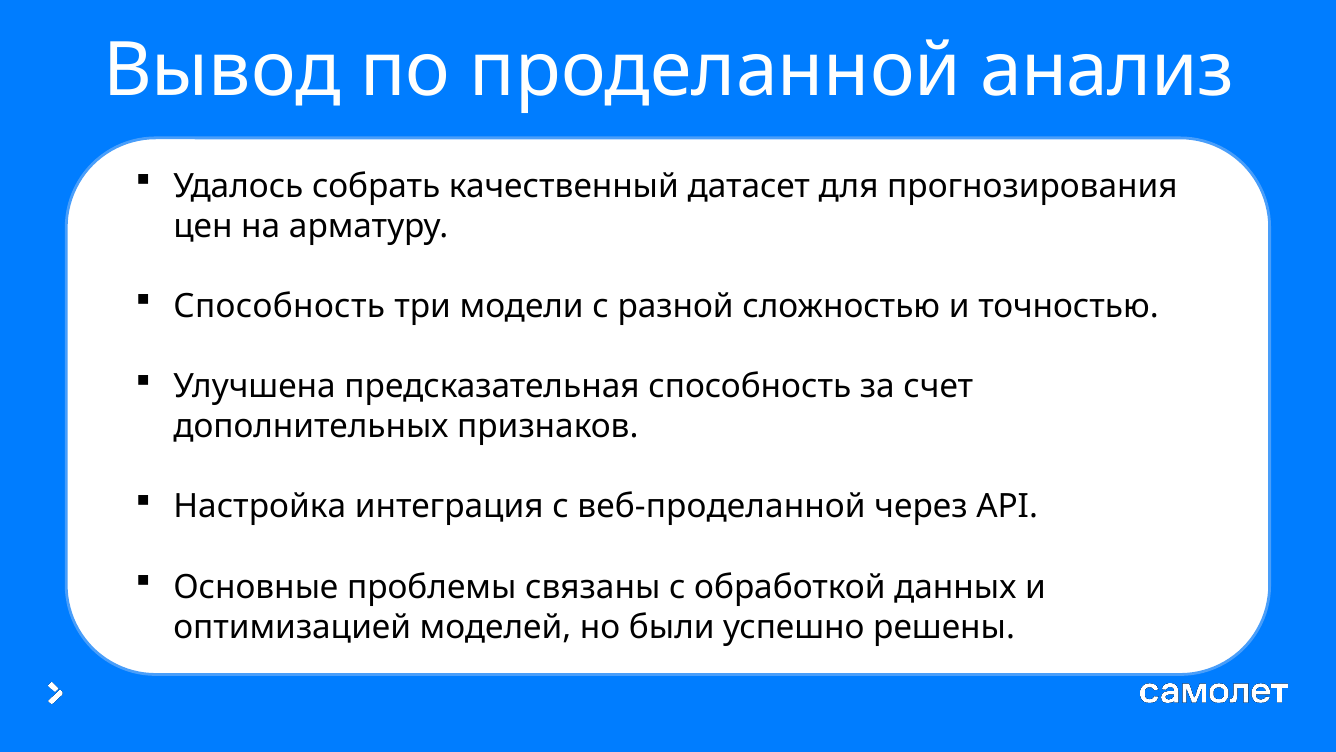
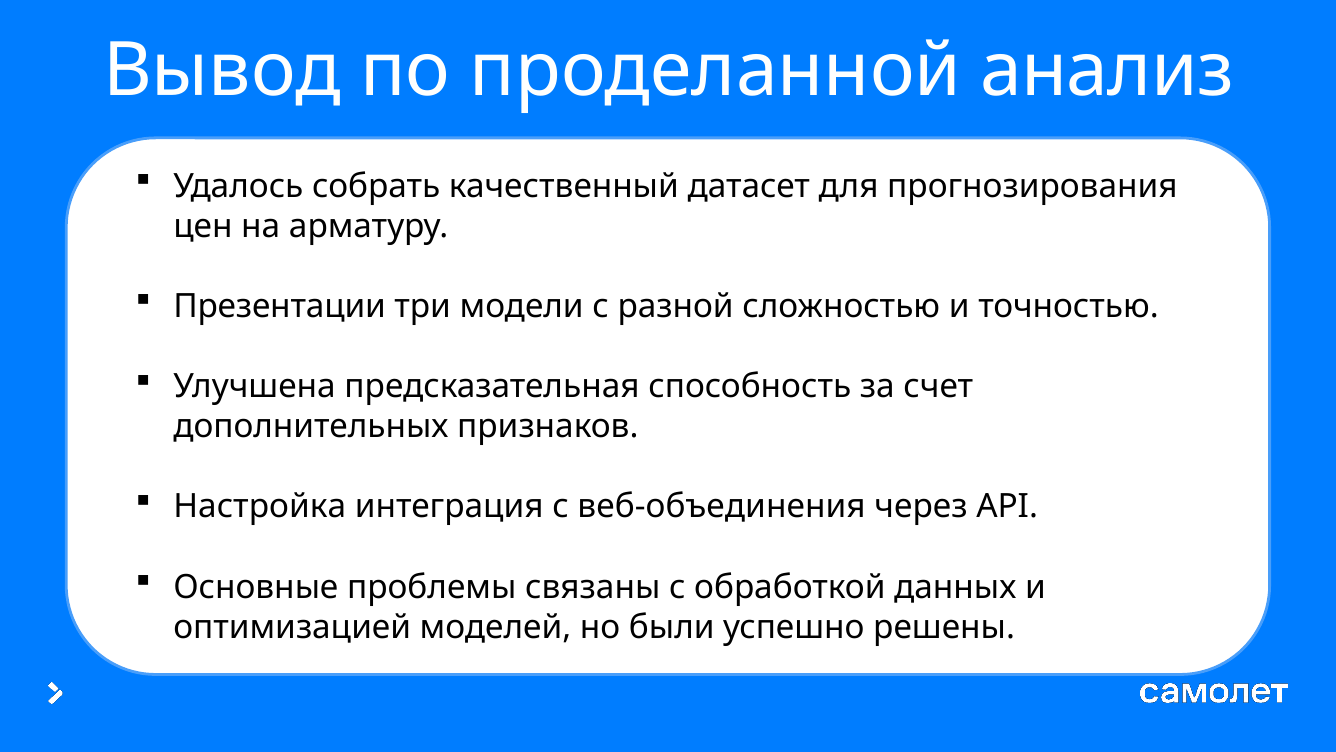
Способность at (279, 306): Способность -> Презентации
веб-проделанной: веб-проделанной -> веб-объединения
